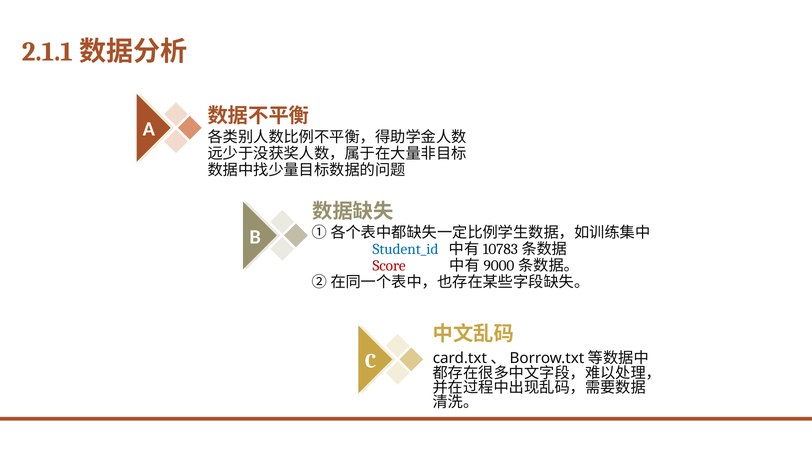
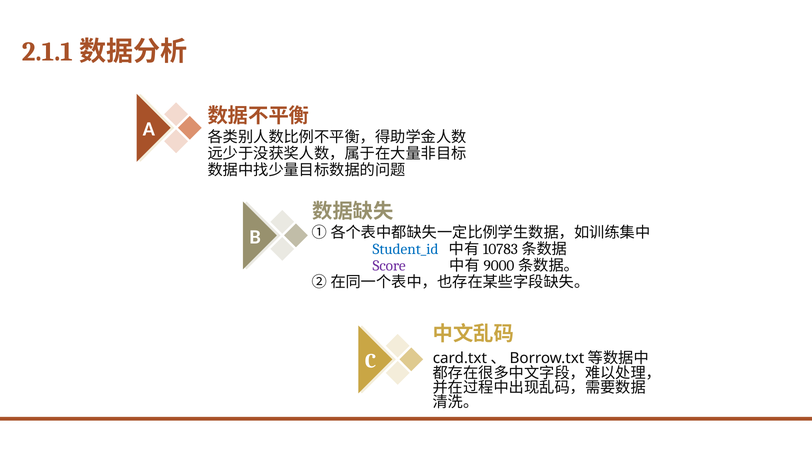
Score colour: red -> purple
